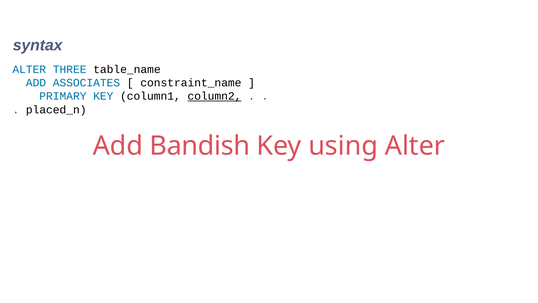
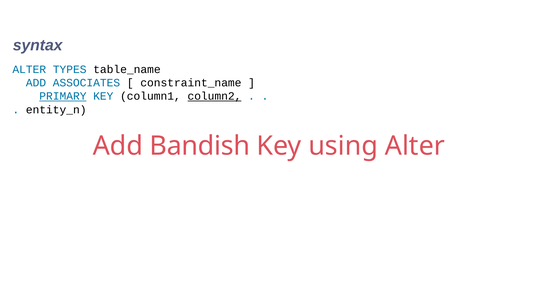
THREE: THREE -> TYPES
PRIMARY underline: none -> present
placed_n: placed_n -> entity_n
